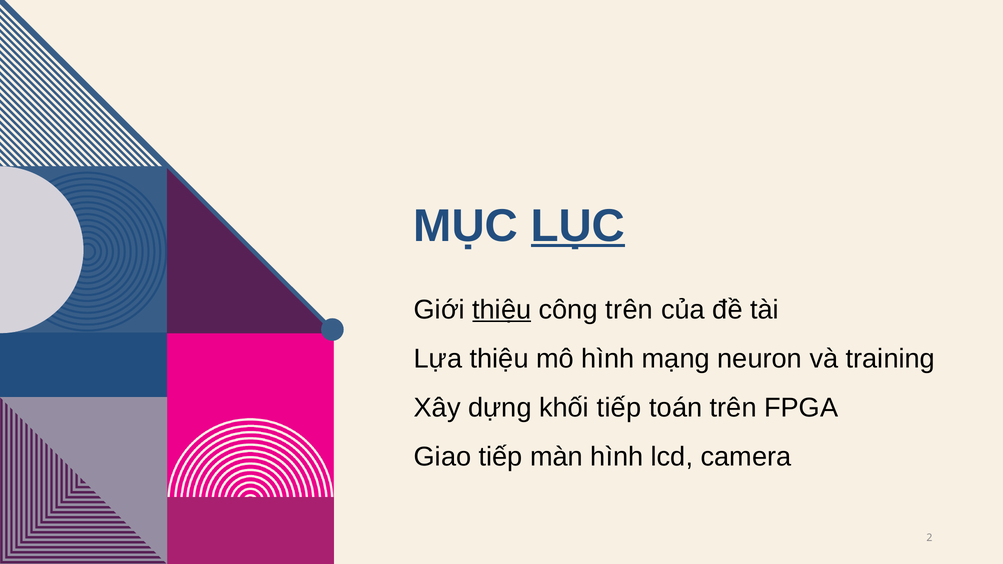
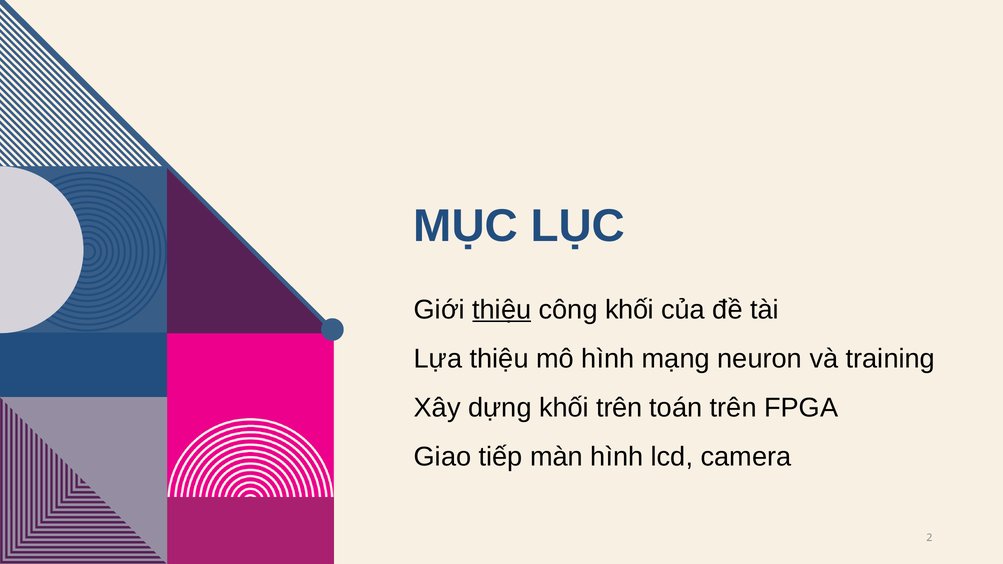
LỤC underline: present -> none
công trên: trên -> khối
khối tiếp: tiếp -> trên
